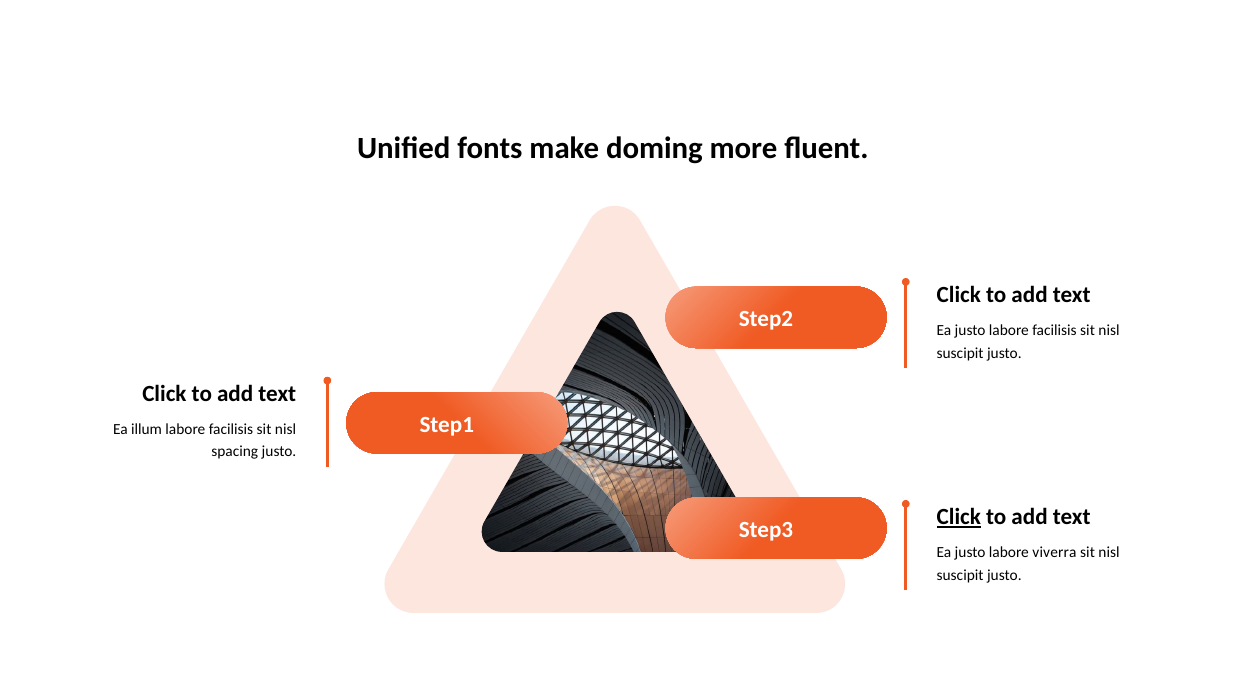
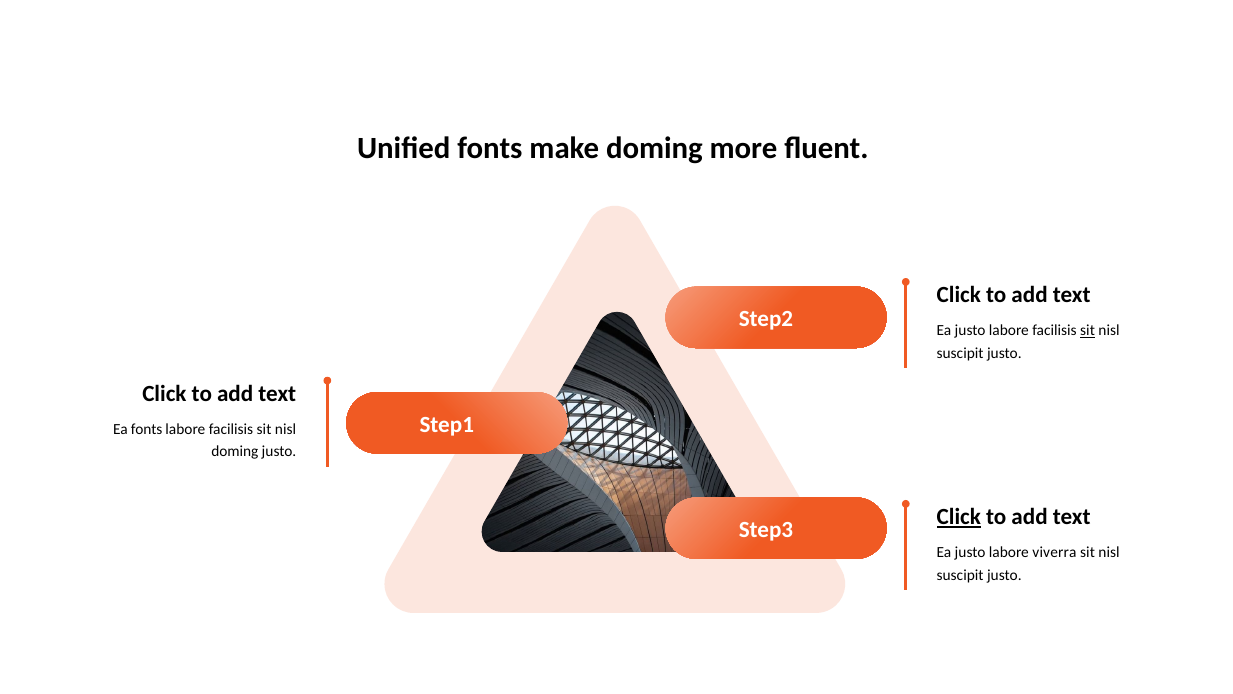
sit at (1088, 331) underline: none -> present
Ea illum: illum -> fonts
spacing at (235, 451): spacing -> doming
